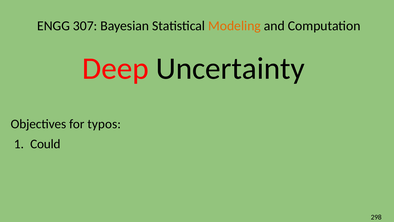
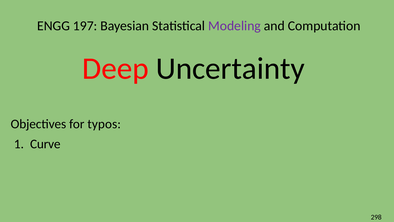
307: 307 -> 197
Modeling colour: orange -> purple
Could: Could -> Curve
